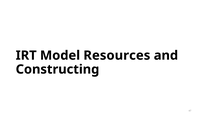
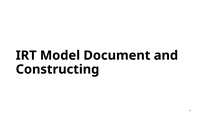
Resources: Resources -> Document
